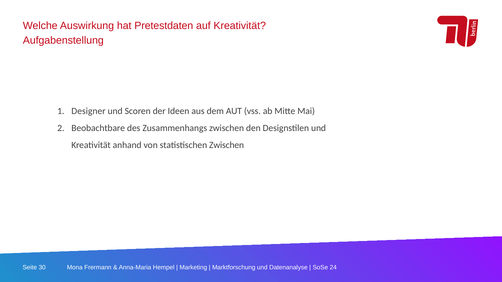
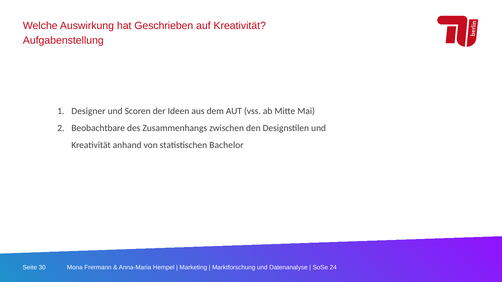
Pretestdaten: Pretestdaten -> Geschrieben
statistischen Zwischen: Zwischen -> Bachelor
